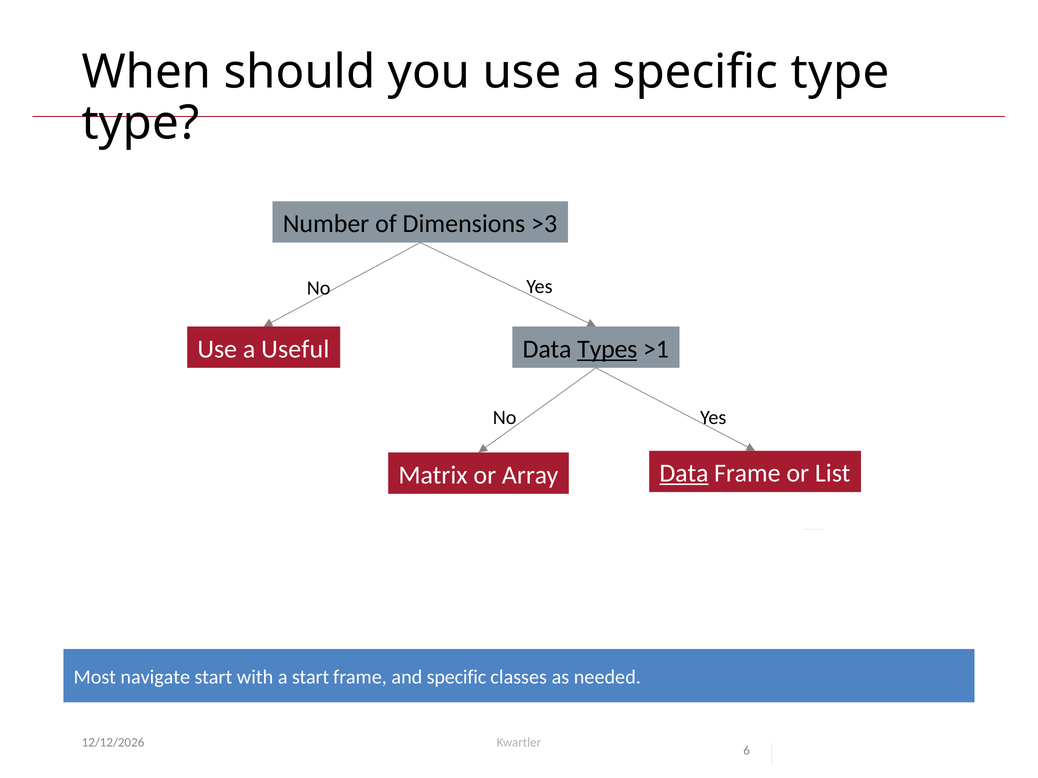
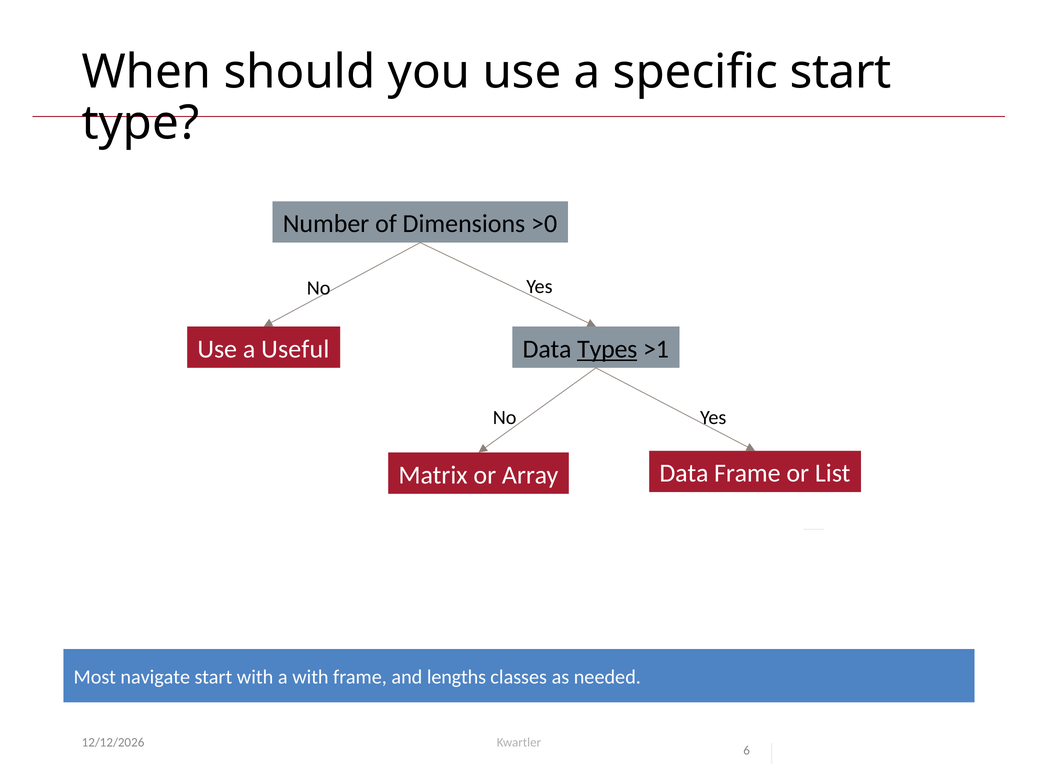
specific type: type -> start
>3: >3 -> >0
Data at (684, 474) underline: present -> none
a start: start -> with
and specific: specific -> lengths
